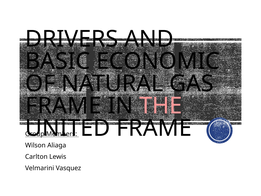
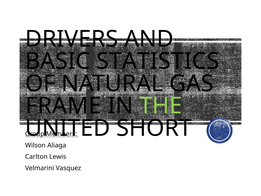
ECONOMIC: ECONOMIC -> STATISTICS
THE colour: pink -> light green
FRAME at (154, 128): FRAME -> SHORT
